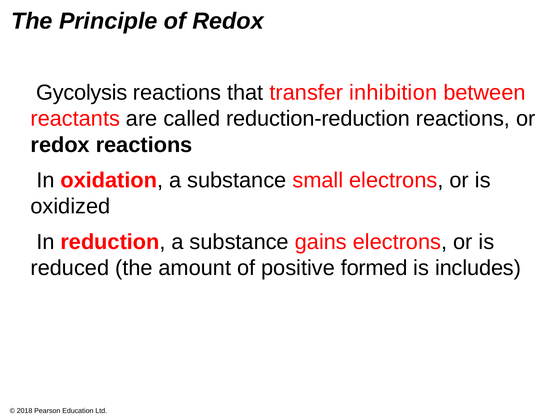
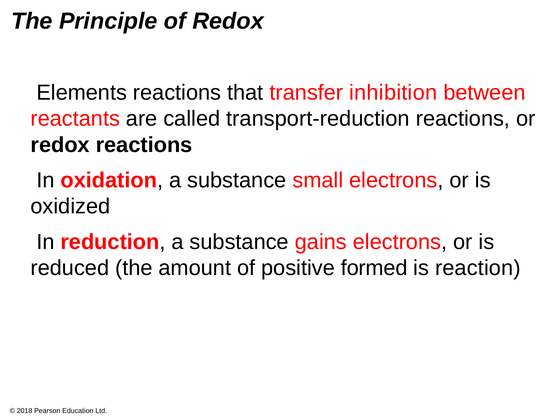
Gycolysis: Gycolysis -> Elements
reduction-reduction: reduction-reduction -> transport-reduction
includes: includes -> reaction
